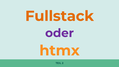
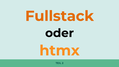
oder colour: purple -> black
